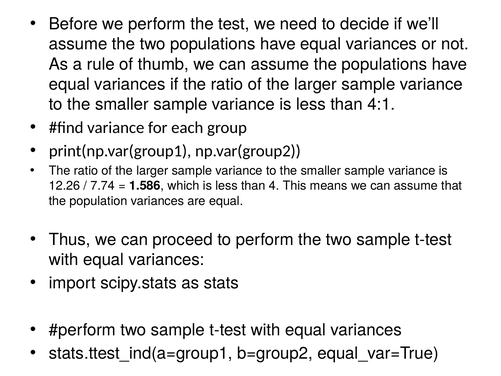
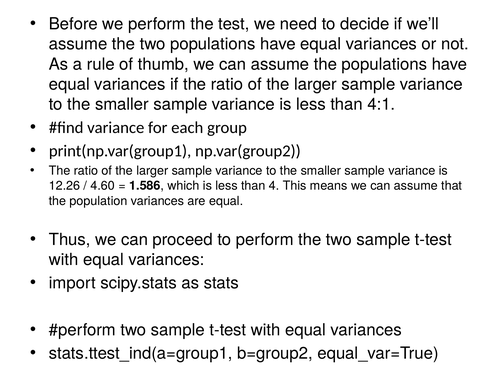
7.74: 7.74 -> 4.60
